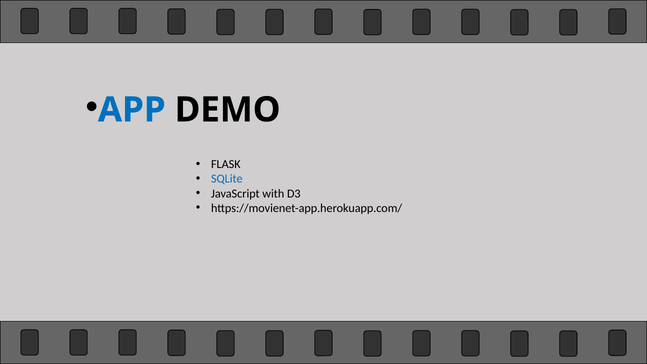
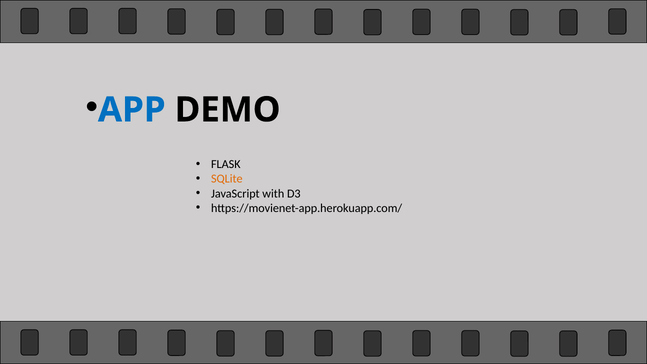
SQLite colour: blue -> orange
